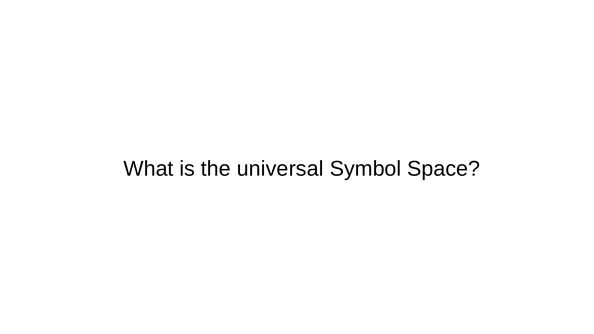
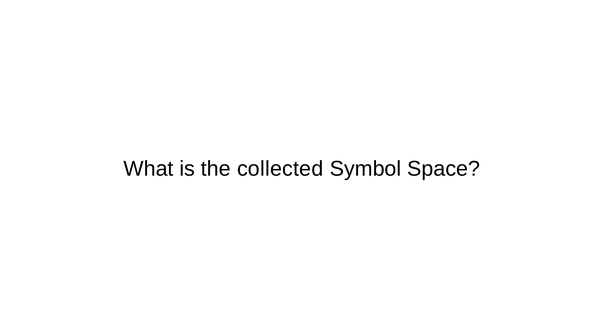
universal: universal -> collected
